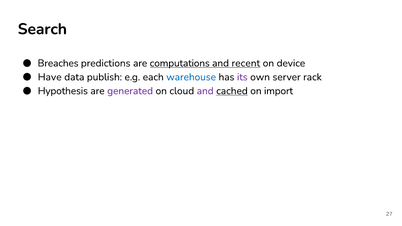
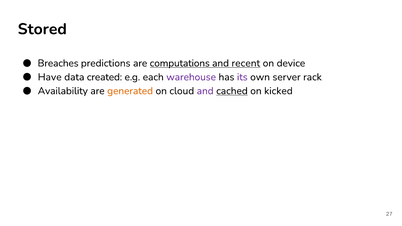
Search: Search -> Stored
publish: publish -> created
warehouse colour: blue -> purple
Hypothesis: Hypothesis -> Availability
generated colour: purple -> orange
import: import -> kicked
